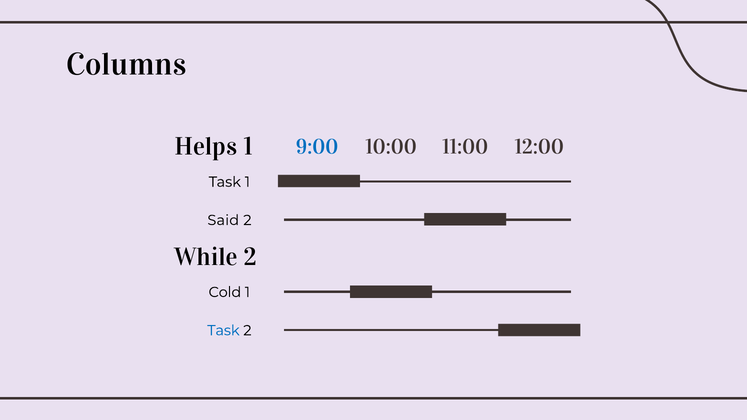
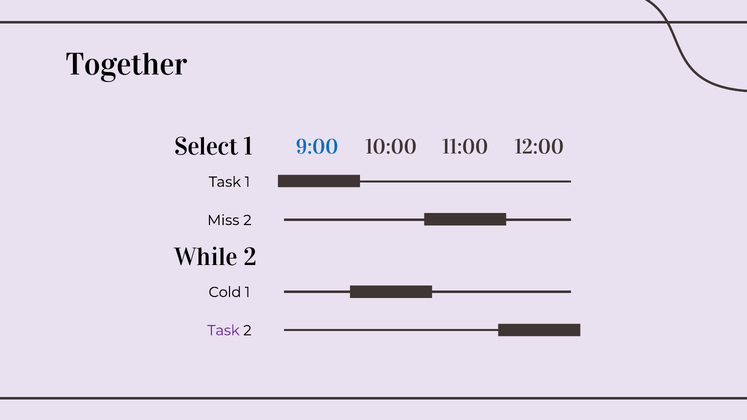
Columns: Columns -> Together
Helps: Helps -> Select
Said: Said -> Miss
Task at (223, 331) colour: blue -> purple
